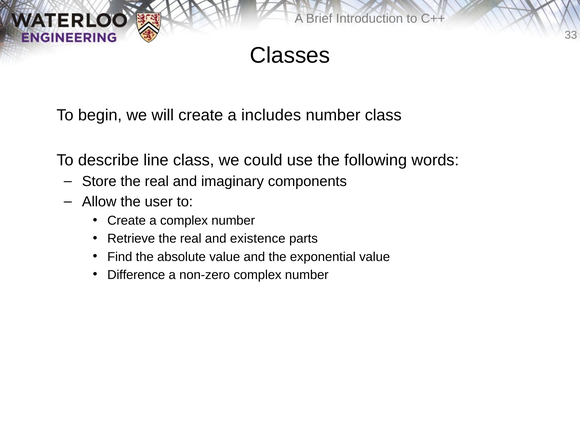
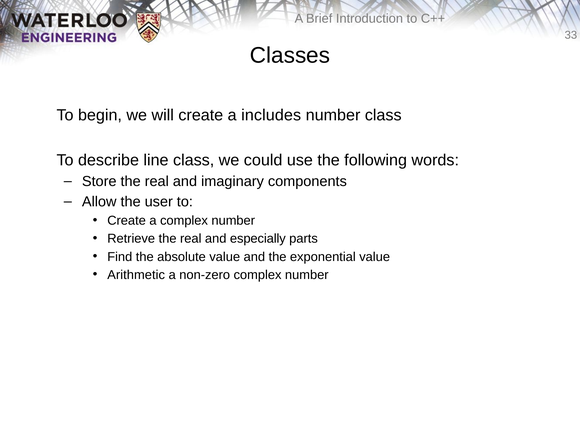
existence: existence -> especially
Difference: Difference -> Arithmetic
